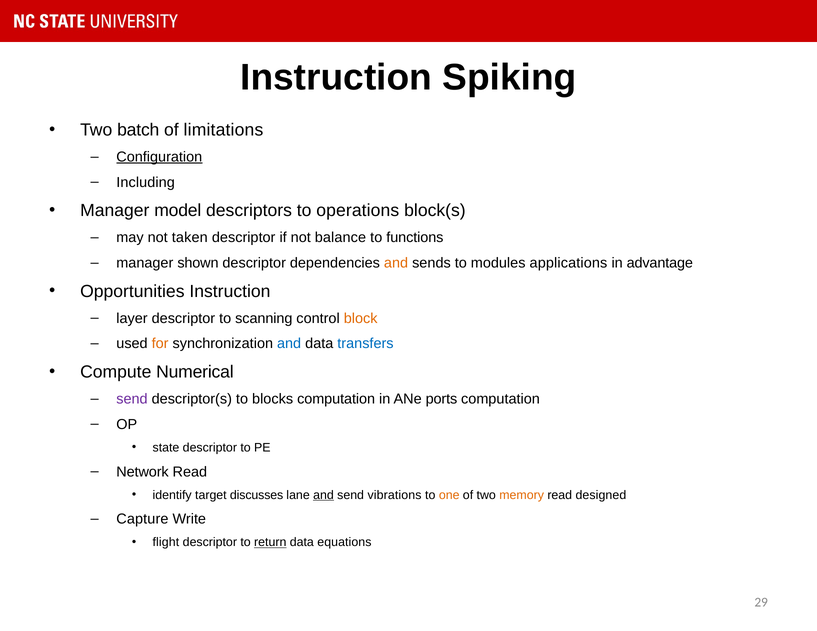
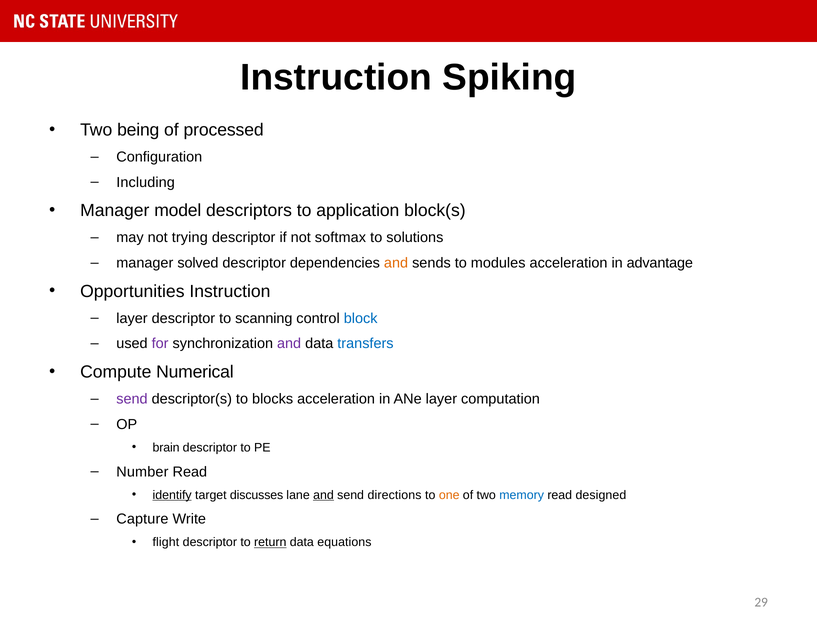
batch: batch -> being
limitations: limitations -> processed
Configuration underline: present -> none
operations: operations -> application
taken: taken -> trying
balance: balance -> softmax
functions: functions -> solutions
shown: shown -> solved
modules applications: applications -> acceleration
block colour: orange -> blue
for colour: orange -> purple
and at (289, 344) colour: blue -> purple
blocks computation: computation -> acceleration
ANe ports: ports -> layer
state: state -> brain
Network: Network -> Number
identify underline: none -> present
vibrations: vibrations -> directions
memory colour: orange -> blue
